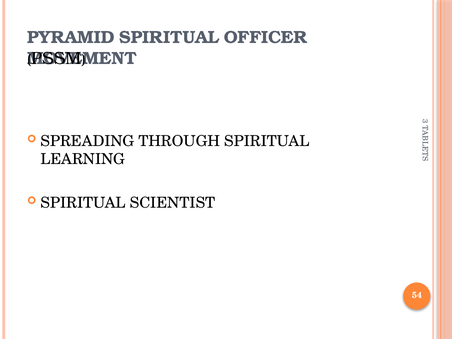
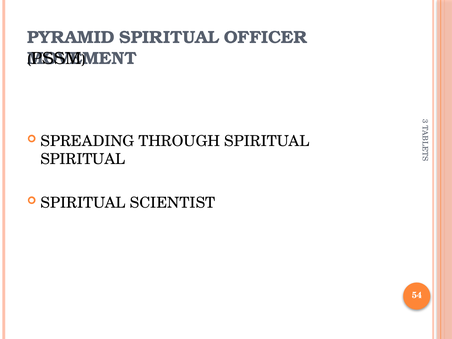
LEARNING at (83, 159): LEARNING -> SPIRITUAL
